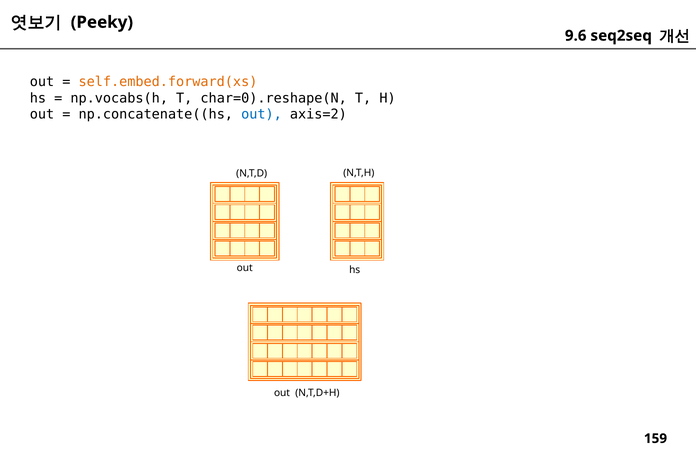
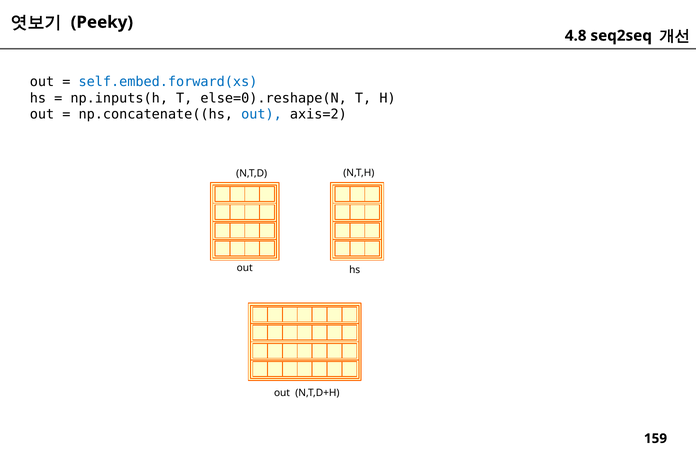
9.6: 9.6 -> 4.8
self.embed.forward(xs colour: orange -> blue
np.vocabs(h: np.vocabs(h -> np.inputs(h
char=0).reshape(N: char=0).reshape(N -> else=0).reshape(N
